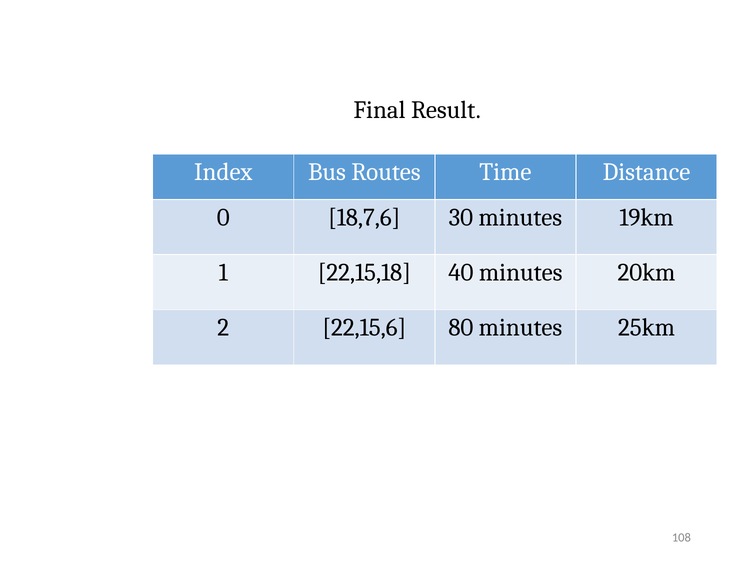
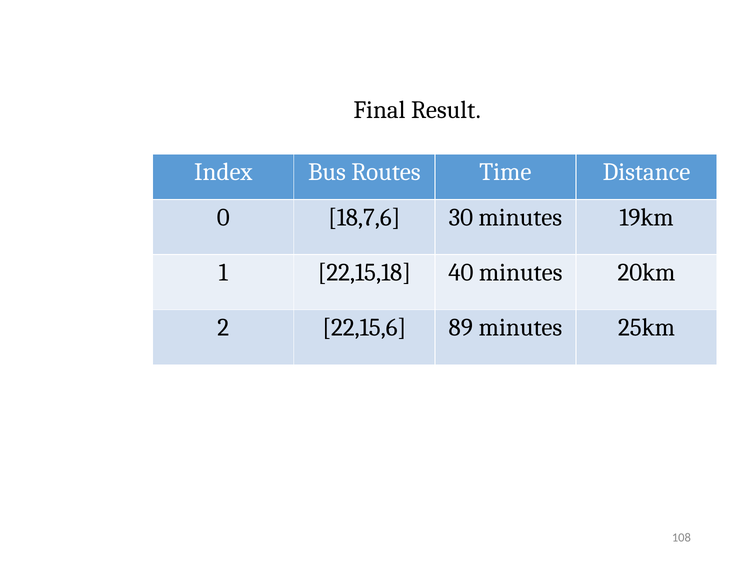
80: 80 -> 89
